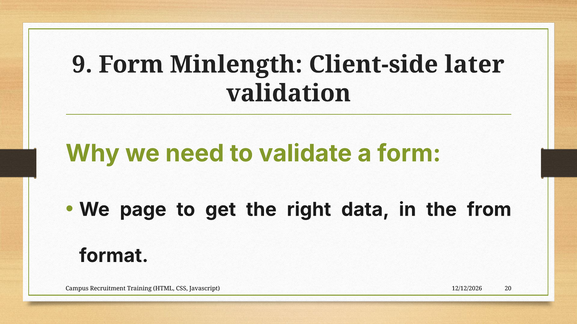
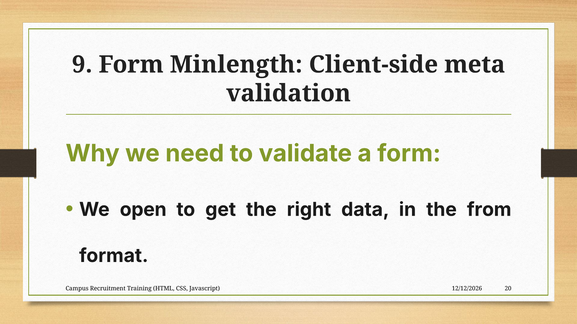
later: later -> meta
page: page -> open
